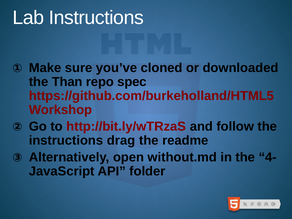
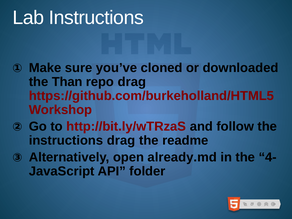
repo spec: spec -> drag
without.md: without.md -> already.md
